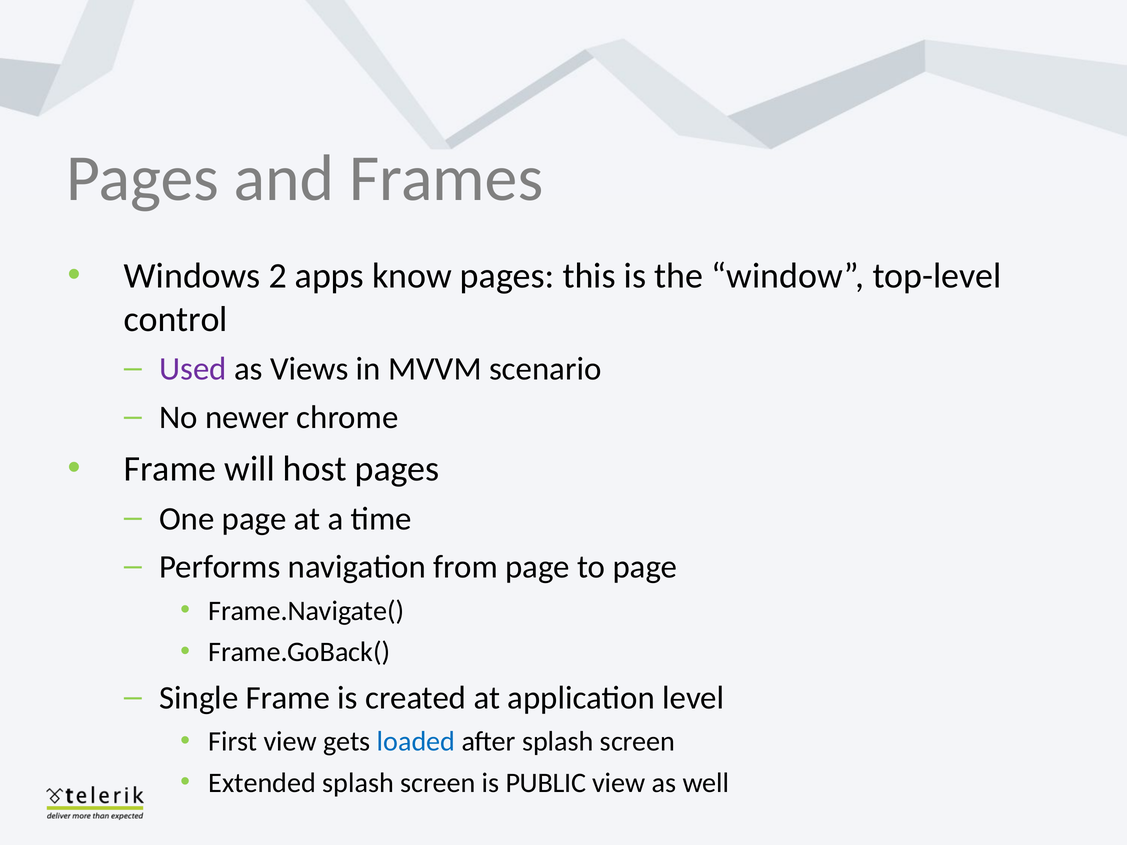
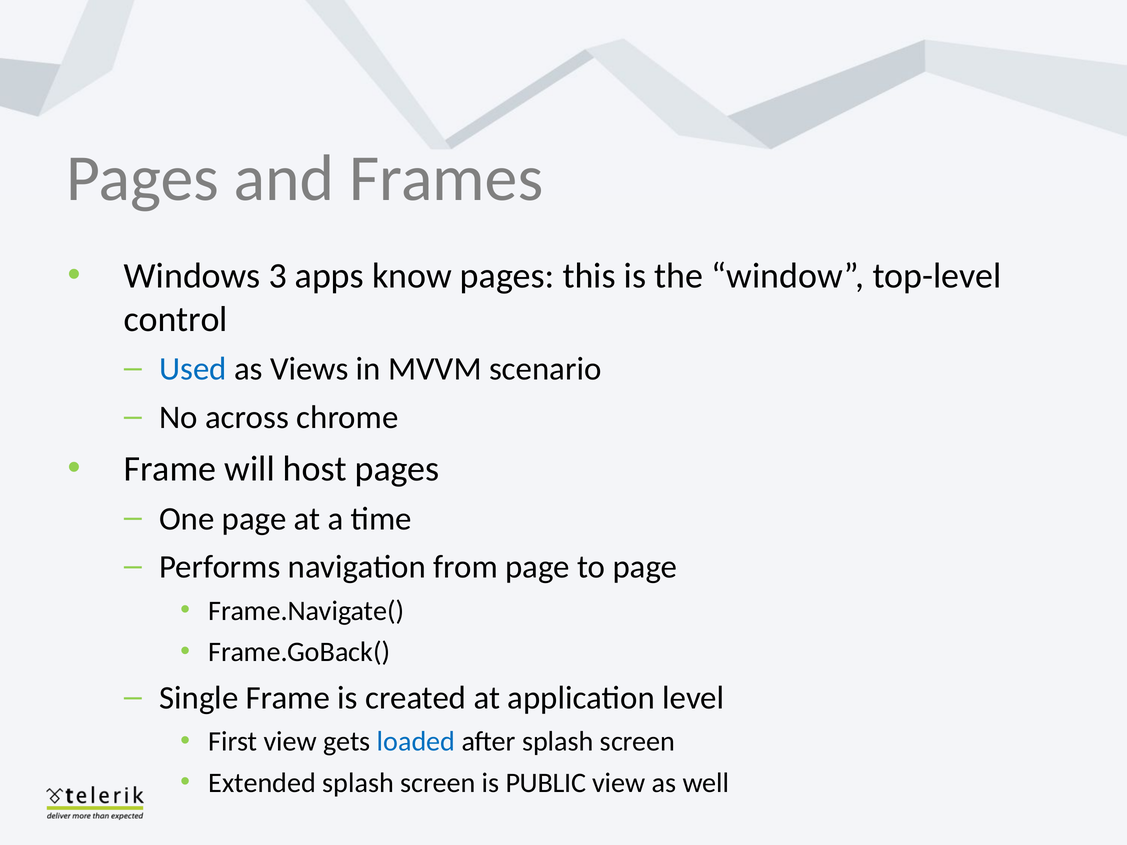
2: 2 -> 3
Used colour: purple -> blue
newer: newer -> across
